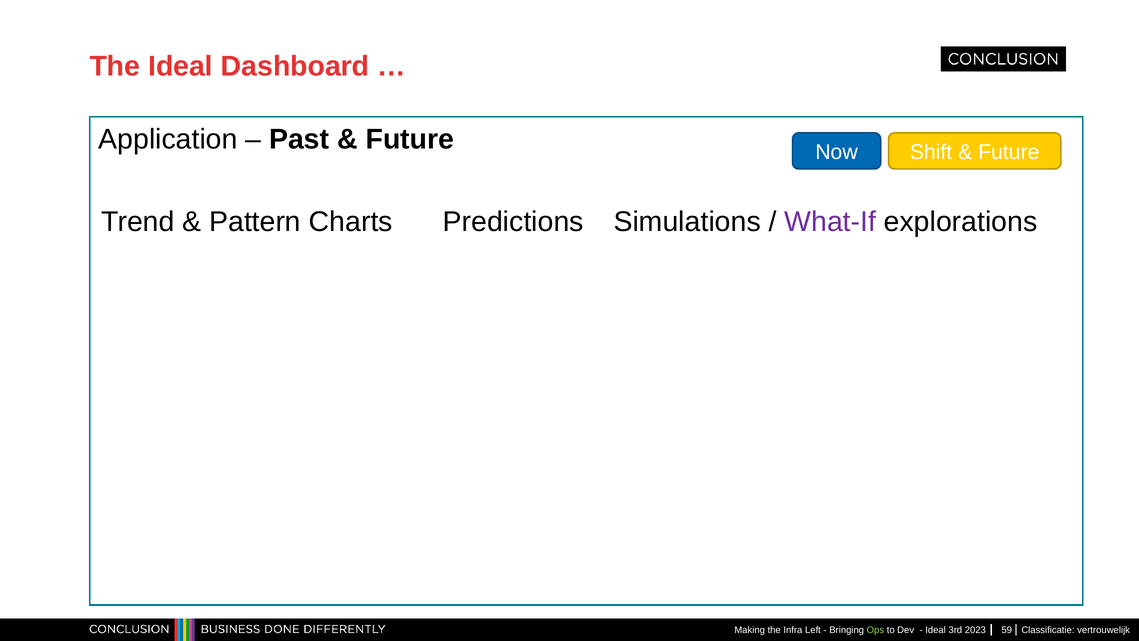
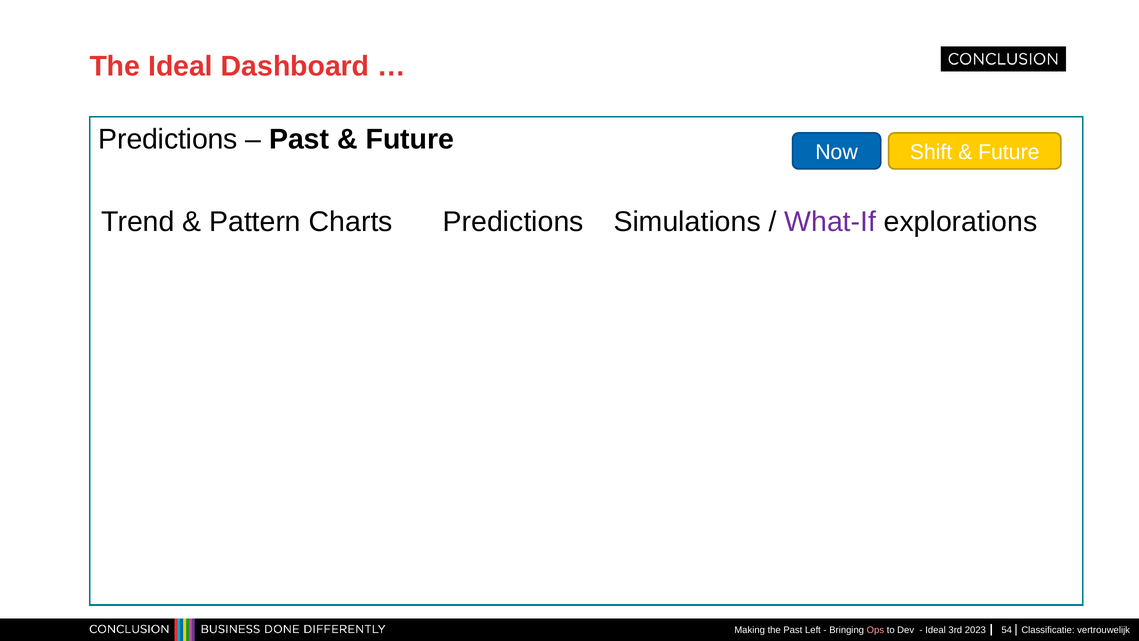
Application at (168, 139): Application -> Predictions
the Infra: Infra -> Past
Ops colour: light green -> pink
59: 59 -> 54
